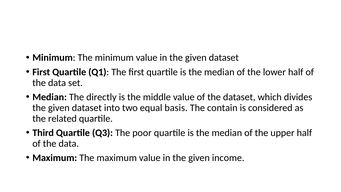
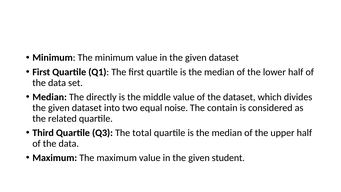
basis: basis -> noise
poor: poor -> total
income: income -> student
